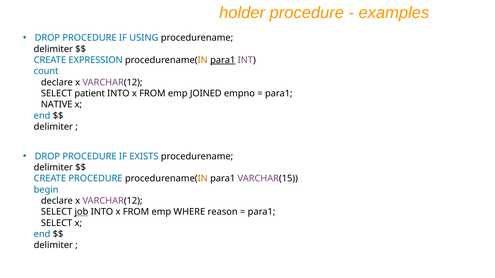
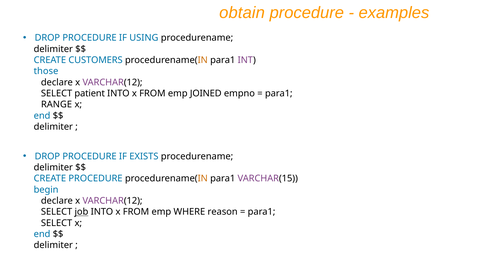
holder: holder -> obtain
EXPRESSION: EXPRESSION -> CUSTOMERS
para1 at (223, 60) underline: present -> none
count: count -> those
NATIVE: NATIVE -> RANGE
